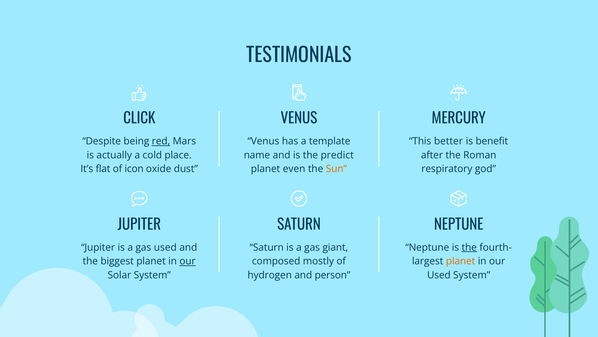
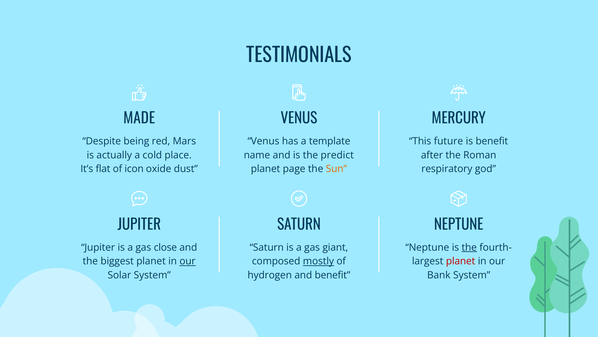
CLICK: CLICK -> MADE
red underline: present -> none
better: better -> future
even: even -> page
gas used: used -> close
mostly underline: none -> present
planet at (461, 261) colour: orange -> red
and person: person -> benefit
Used at (439, 275): Used -> Bank
